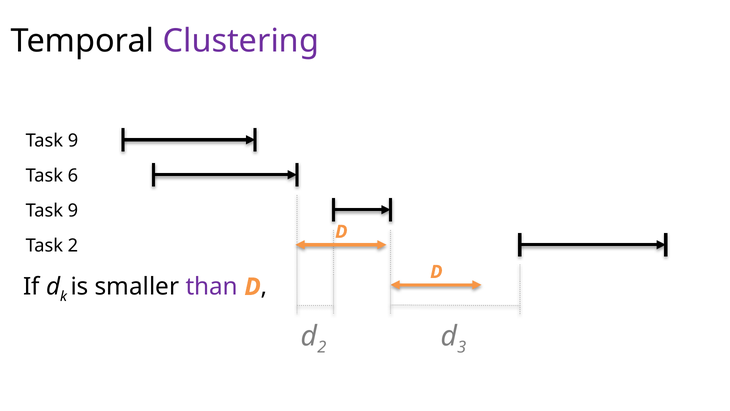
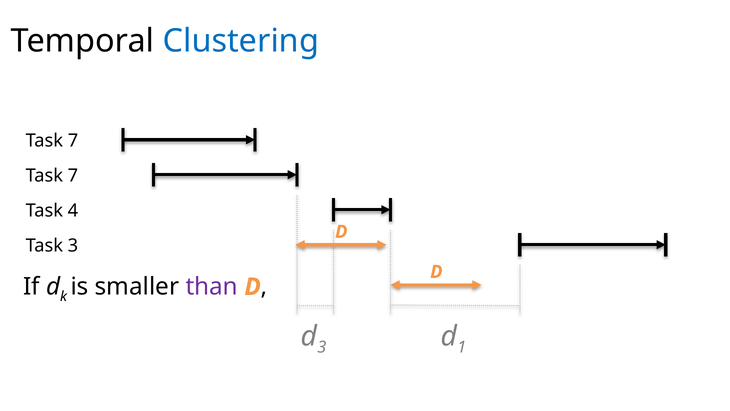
Clustering colour: purple -> blue
9 at (73, 141): 9 -> 7
6 at (73, 176): 6 -> 7
9 at (73, 211): 9 -> 4
Task 2: 2 -> 3
d 2: 2 -> 3
3: 3 -> 1
